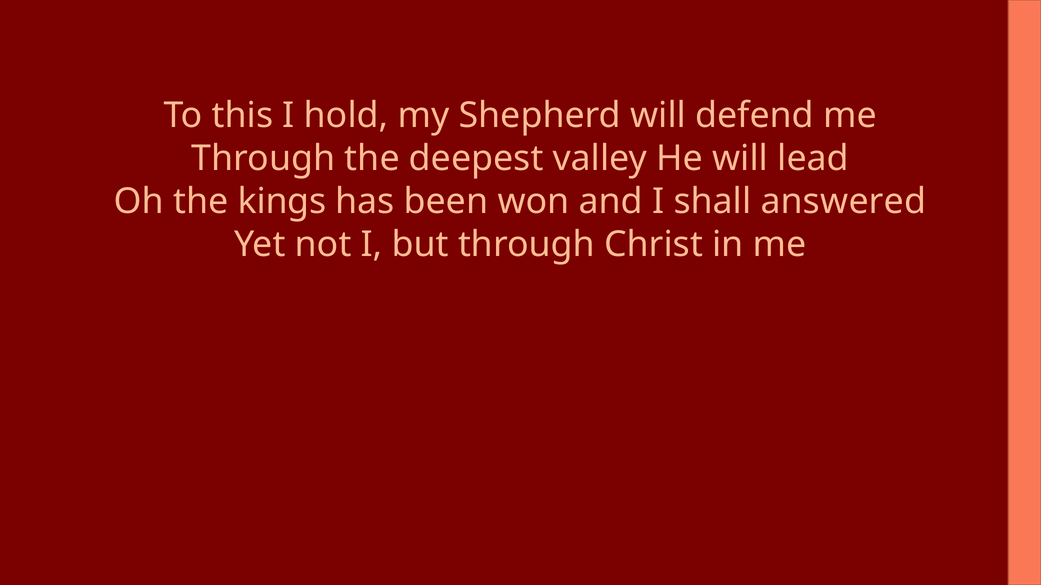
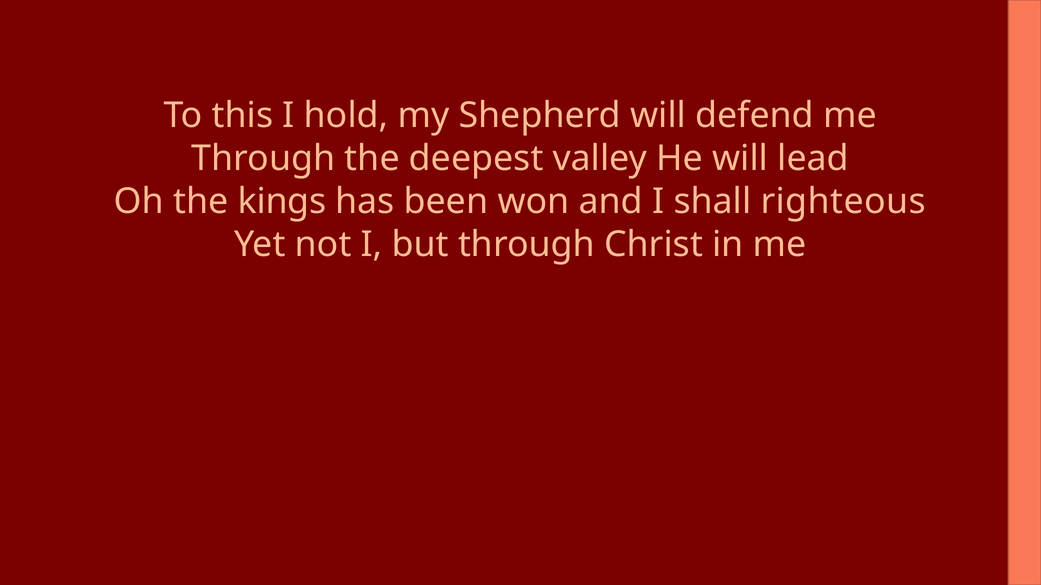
answered: answered -> righteous
